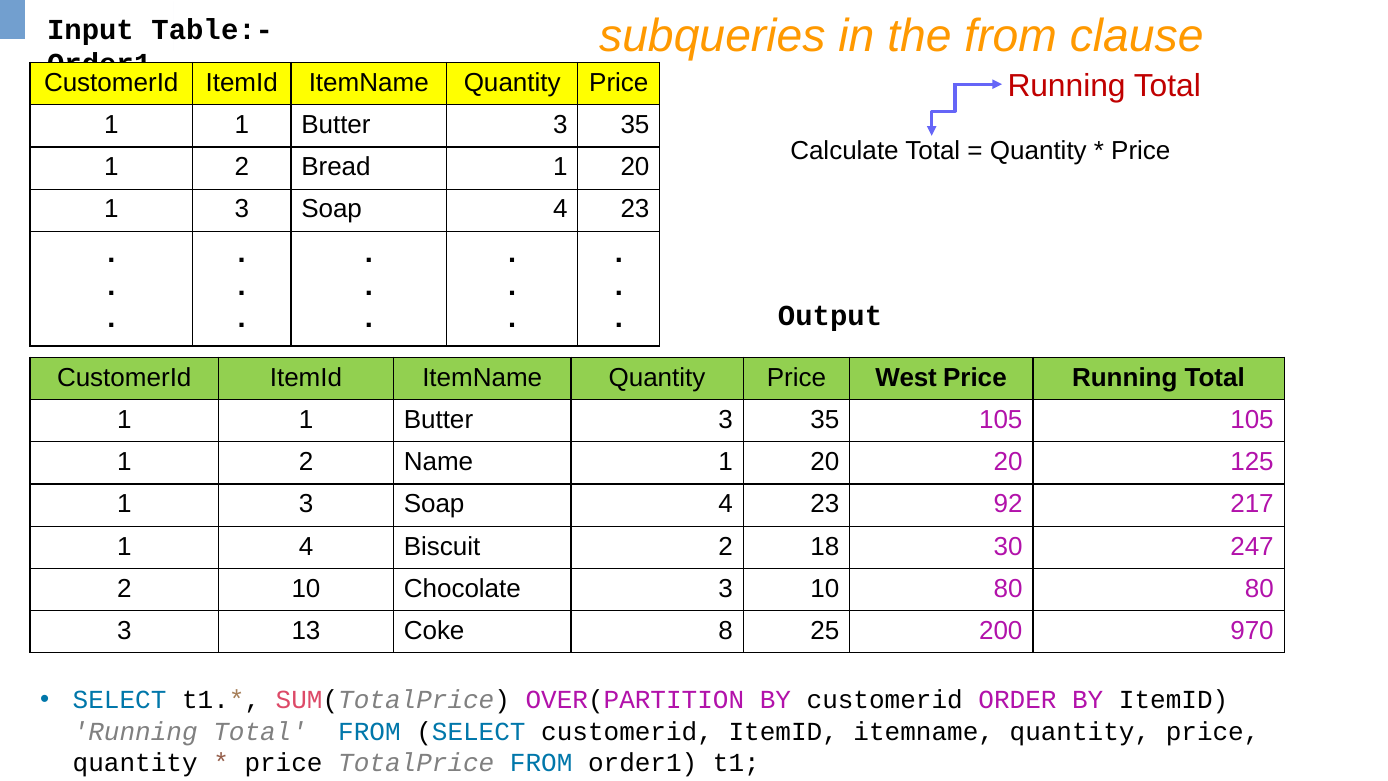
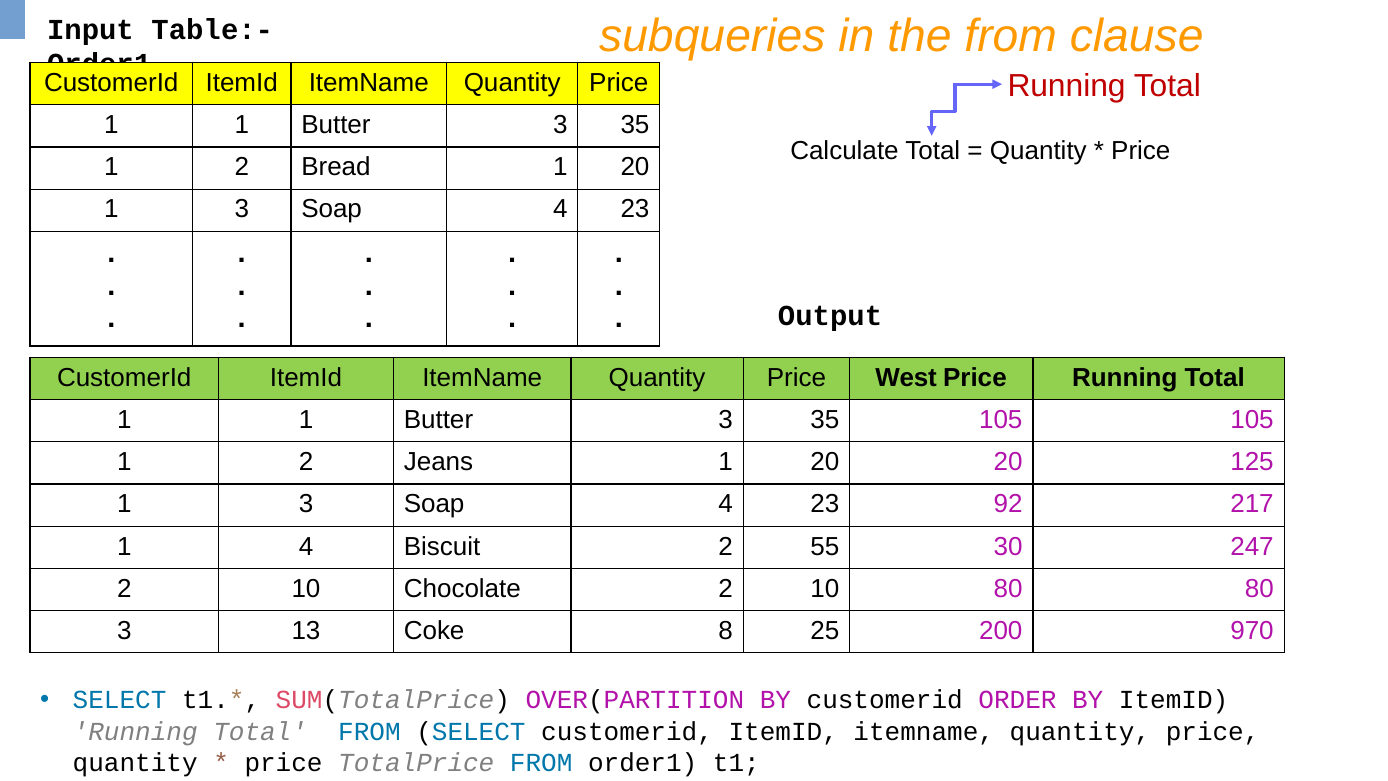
Name: Name -> Jeans
18: 18 -> 55
Chocolate 3: 3 -> 2
